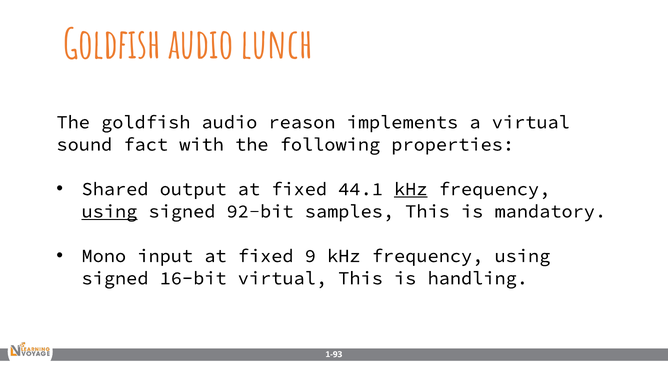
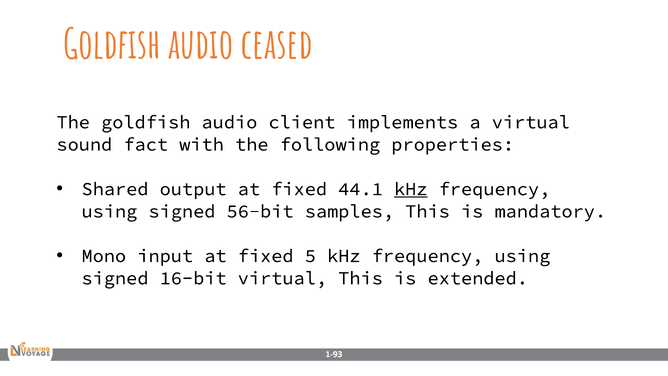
lunch: lunch -> ceased
reason: reason -> client
using at (109, 211) underline: present -> none
92-bit: 92-bit -> 56-bit
9: 9 -> 5
handling: handling -> extended
